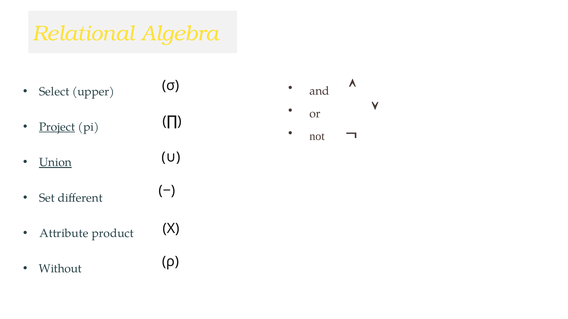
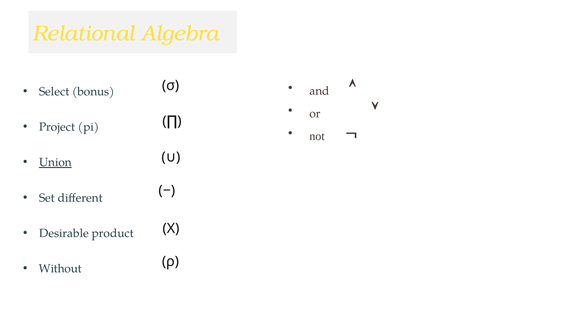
upper: upper -> bonus
Project underline: present -> none
Attribute: Attribute -> Desirable
